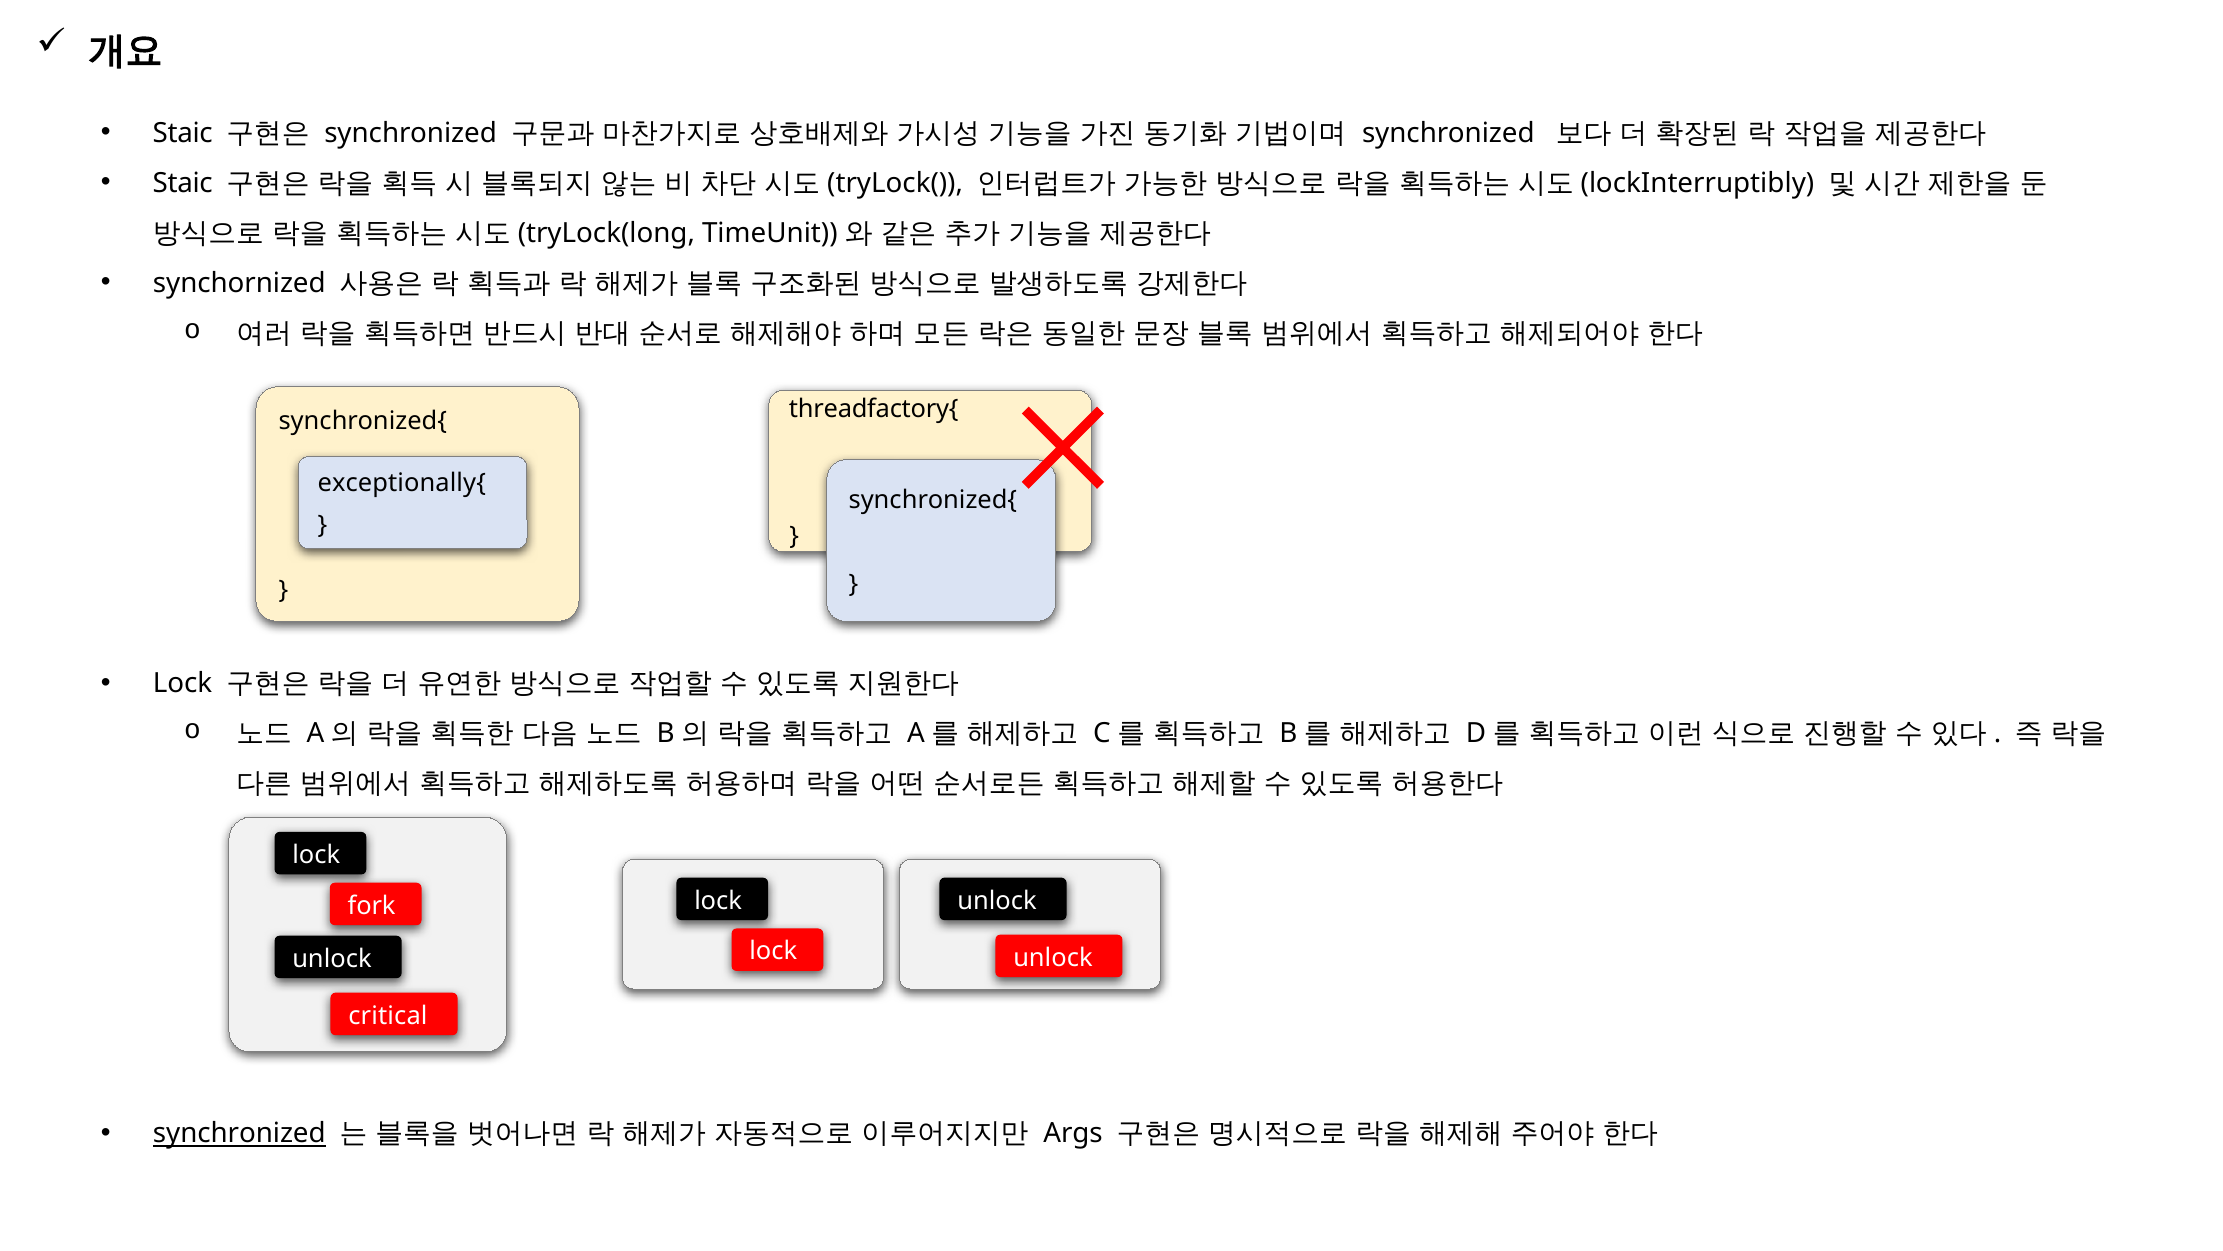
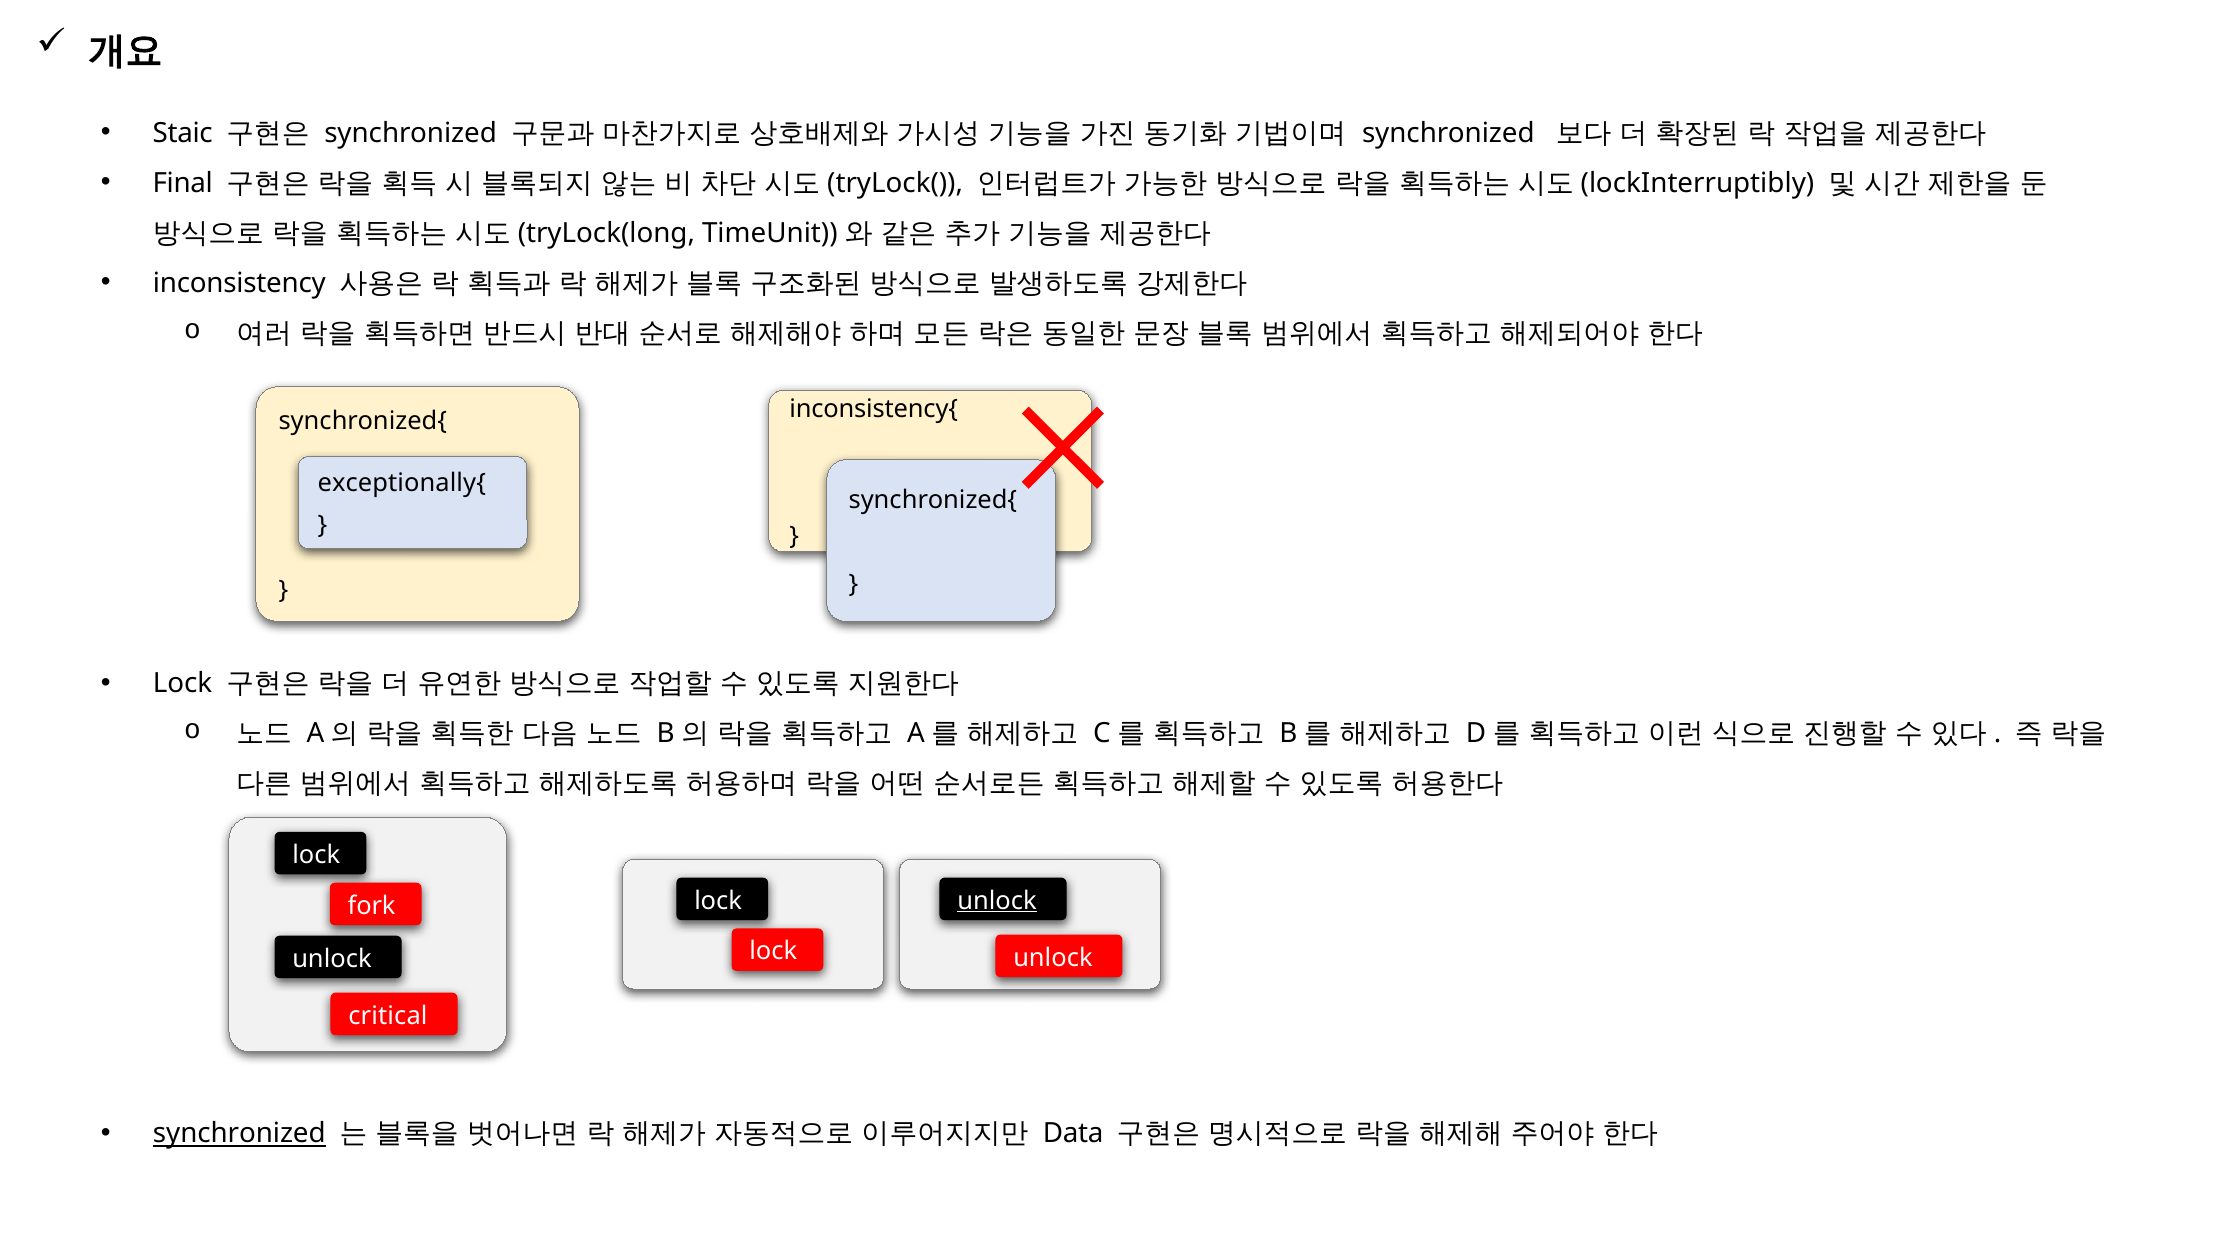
Staic at (183, 183): Staic -> Final
synchornized: synchornized -> inconsistency
threadfactory{: threadfactory{ -> inconsistency{
unlock at (997, 900) underline: none -> present
Args: Args -> Data
